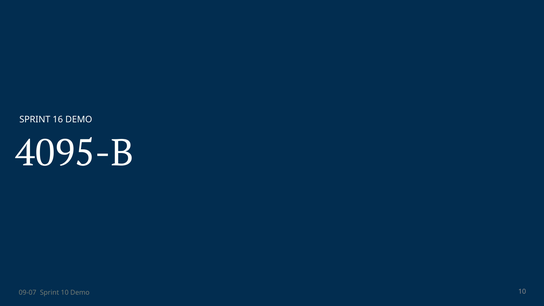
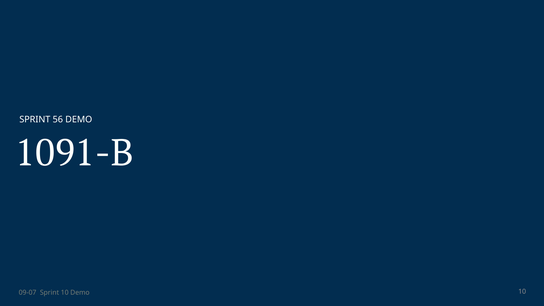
16: 16 -> 56
4095-B: 4095-B -> 1091-B
